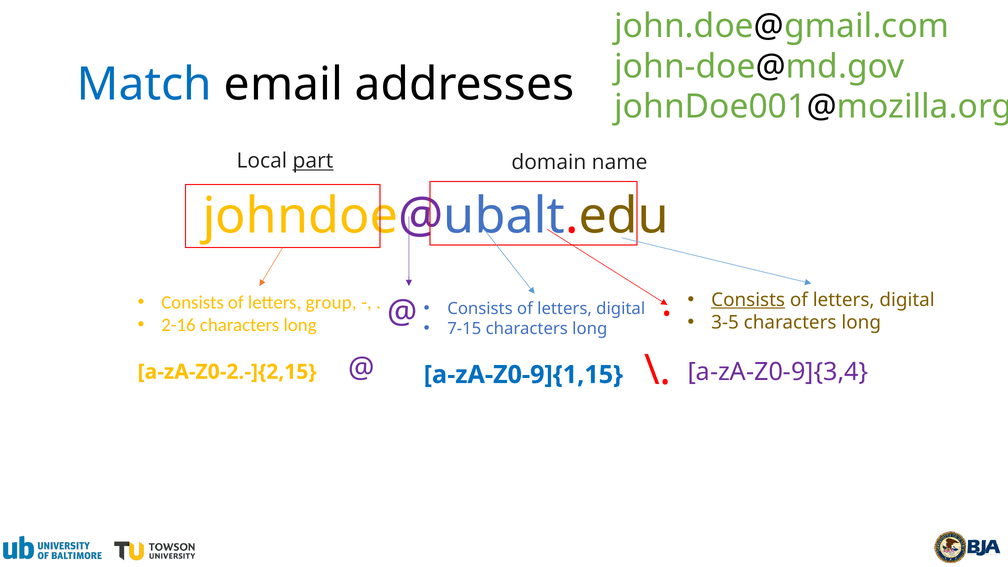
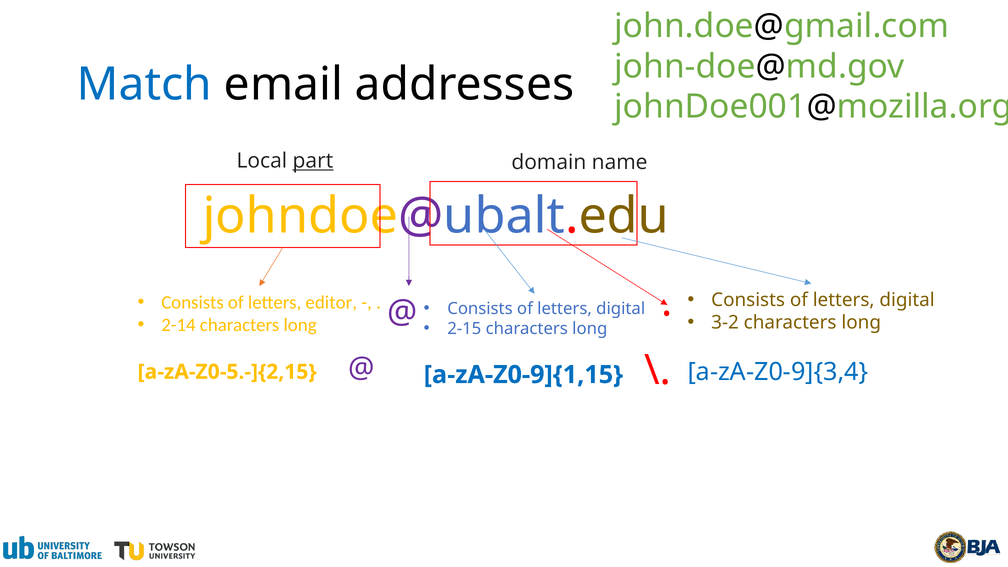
Consists at (748, 300) underline: present -> none
group: group -> editor
3-5: 3-5 -> 3-2
2-16: 2-16 -> 2-14
7-15: 7-15 -> 2-15
a-zA-Z0-9]{3,4 colour: purple -> blue
a-zA-Z0-2.-]{2,15: a-zA-Z0-2.-]{2,15 -> a-zA-Z0-5.-]{2,15
